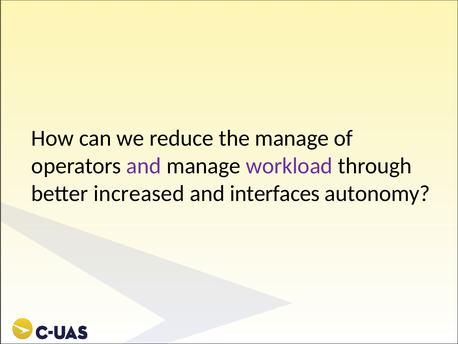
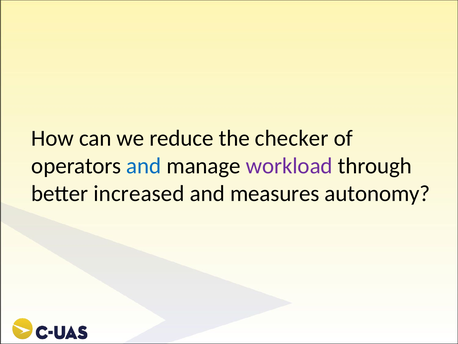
the manage: manage -> checker
and at (144, 166) colour: purple -> blue
interfaces: interfaces -> measures
